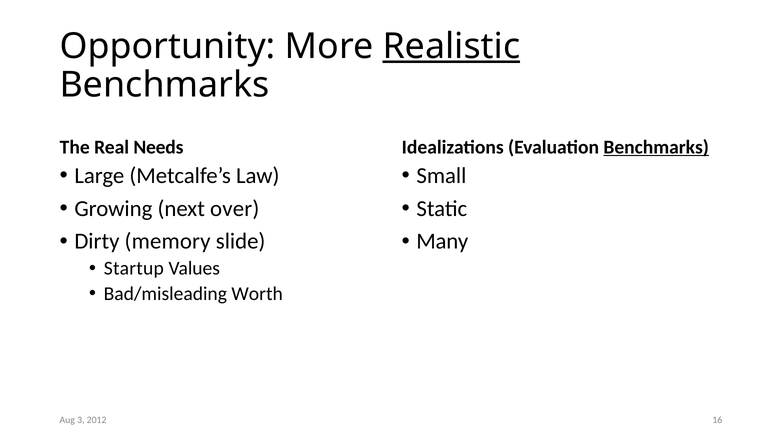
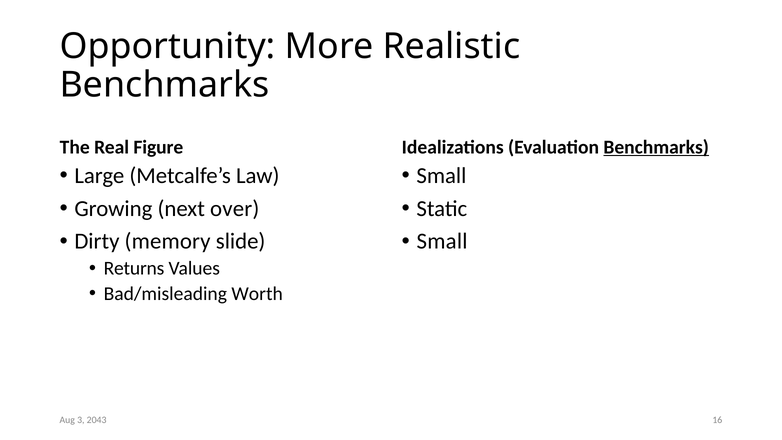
Realistic underline: present -> none
Needs: Needs -> Figure
Many at (442, 241): Many -> Small
Startup: Startup -> Returns
2012: 2012 -> 2043
